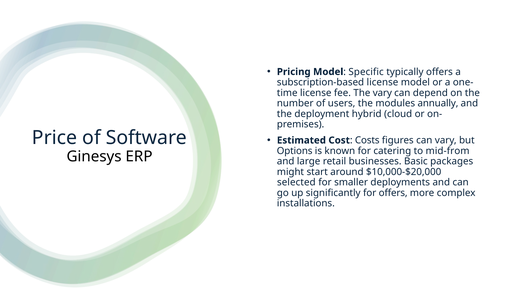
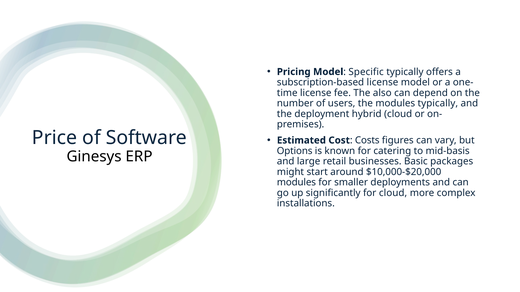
The vary: vary -> also
modules annually: annually -> typically
mid-from: mid-from -> mid-basis
selected at (296, 183): selected -> modules
for offers: offers -> cloud
